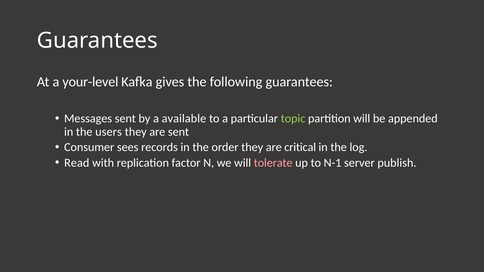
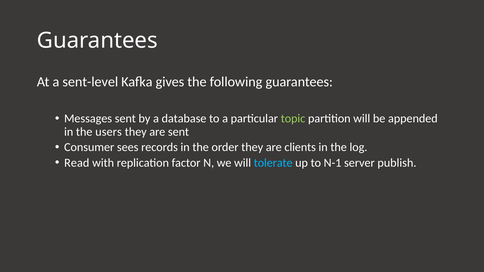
your-level: your-level -> sent-level
available: available -> database
critical: critical -> clients
tolerate colour: pink -> light blue
